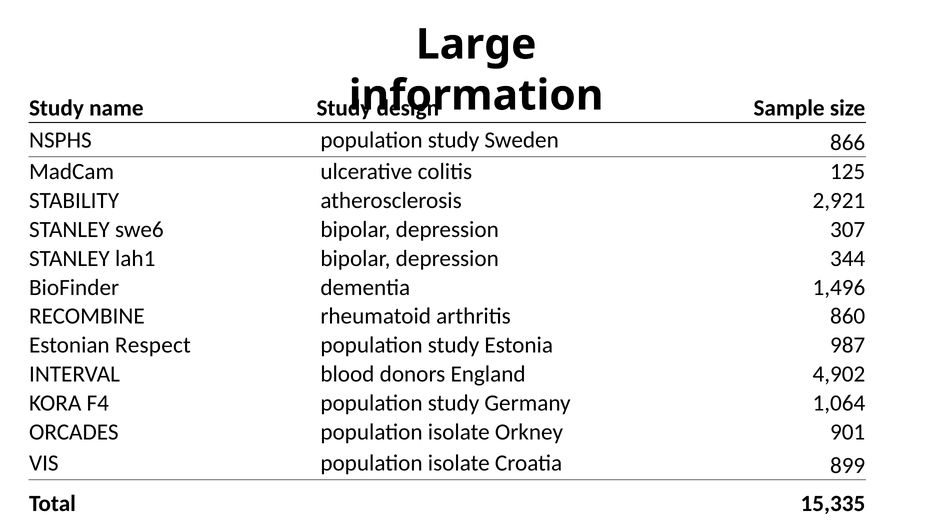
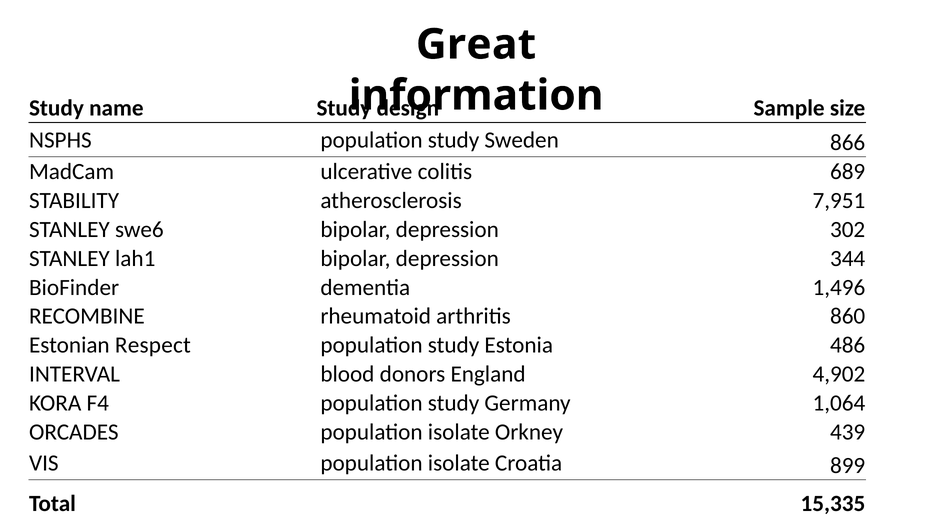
Large: Large -> Great
125: 125 -> 689
2,921: 2,921 -> 7,951
307: 307 -> 302
987: 987 -> 486
901: 901 -> 439
